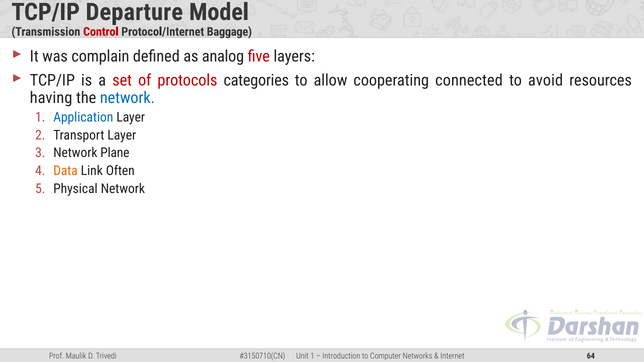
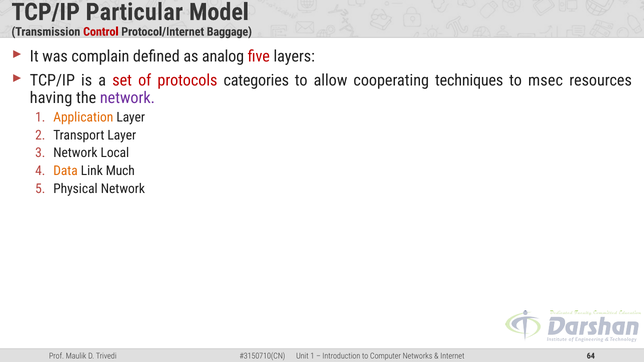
Departure: Departure -> Particular
connected: connected -> techniques
avoid: avoid -> msec
network at (127, 98) colour: blue -> purple
Application colour: blue -> orange
Plane: Plane -> Local
Often: Often -> Much
